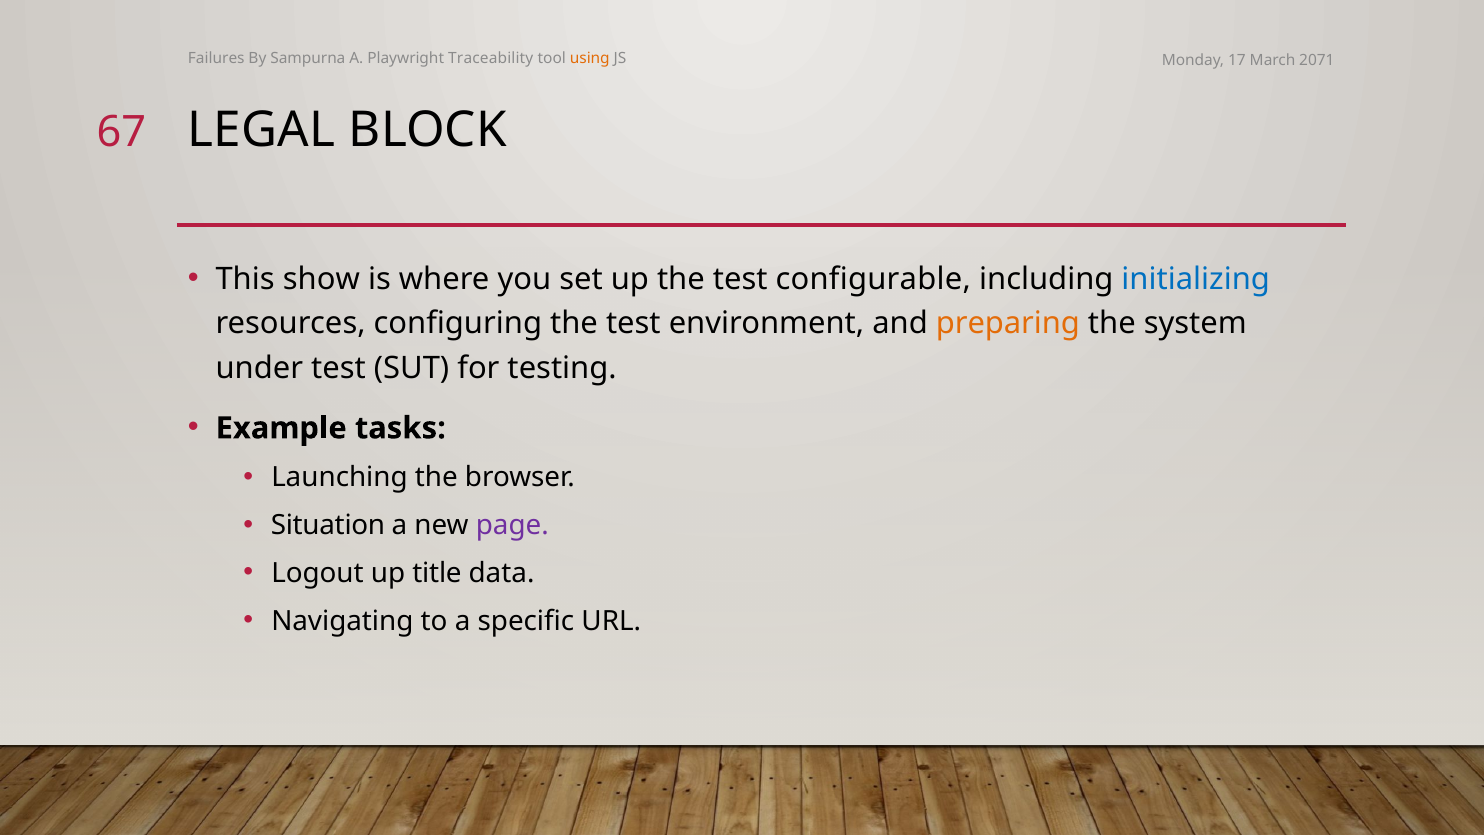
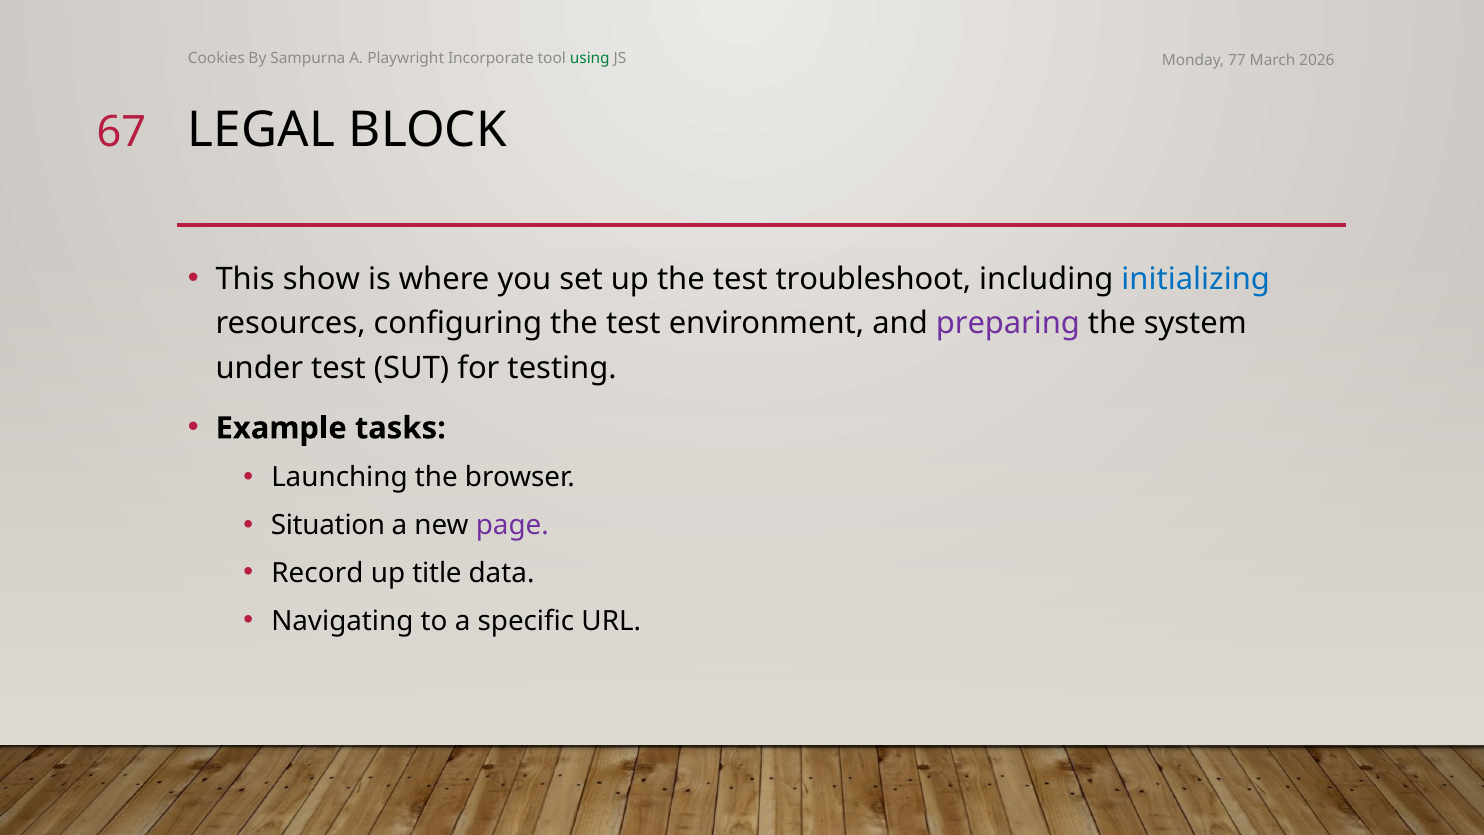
Failures: Failures -> Cookies
Traceability: Traceability -> Incorporate
using colour: orange -> green
17: 17 -> 77
2071: 2071 -> 2026
configurable: configurable -> troubleshoot
preparing colour: orange -> purple
Logout: Logout -> Record
